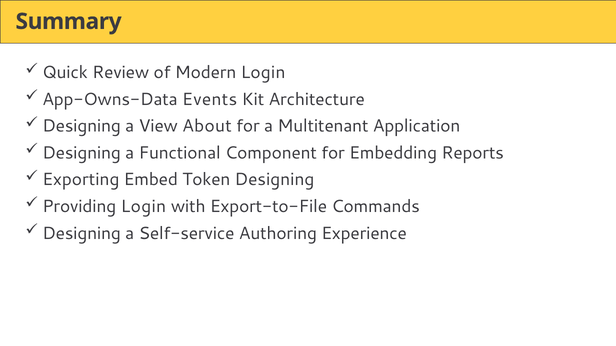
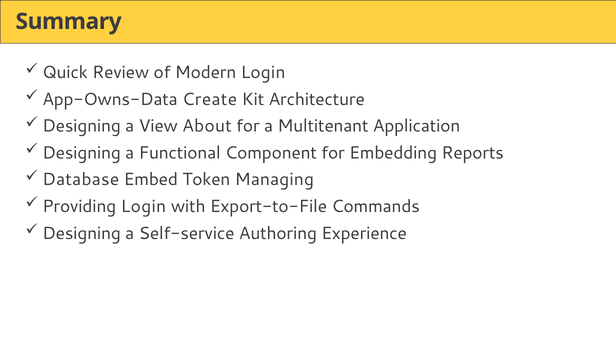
Events: Events -> Create
Exporting: Exporting -> Database
Token Designing: Designing -> Managing
